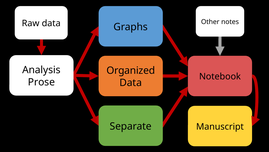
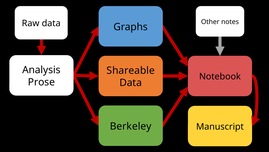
Organized: Organized -> Shareable
Separate: Separate -> Berkeley
